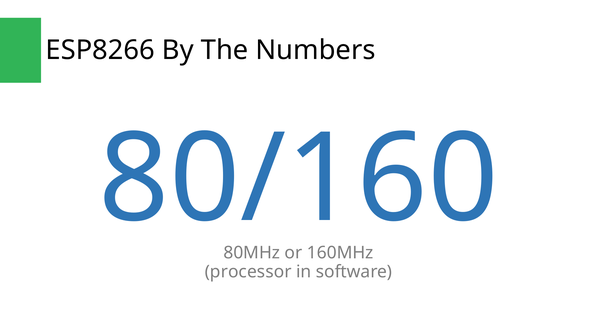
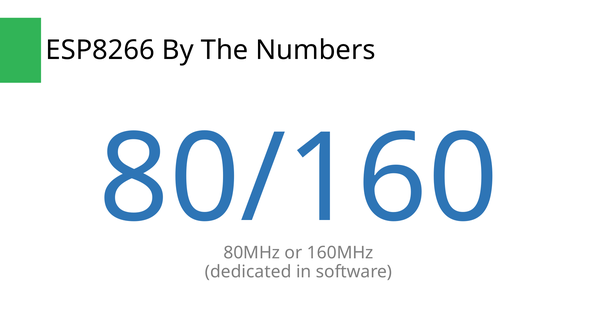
processor: processor -> dedicated
